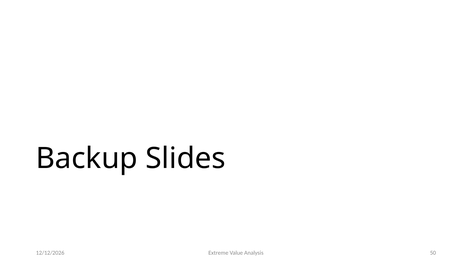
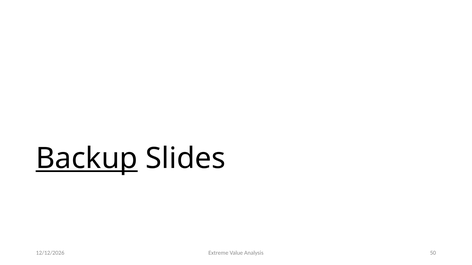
Backup underline: none -> present
